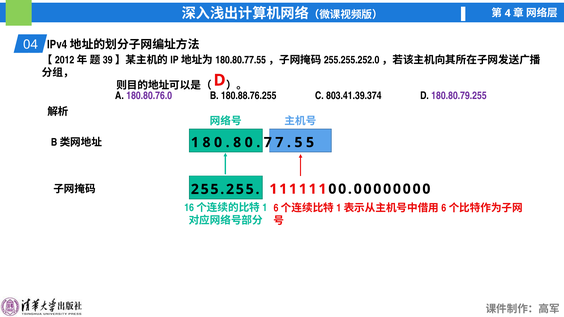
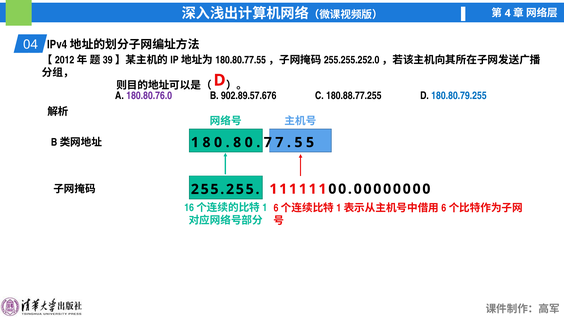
180.88.76.255: 180.88.76.255 -> 902.89.57.676
803.41.39.374: 803.41.39.374 -> 180.88.77.255
180.80.79.255 colour: purple -> blue
